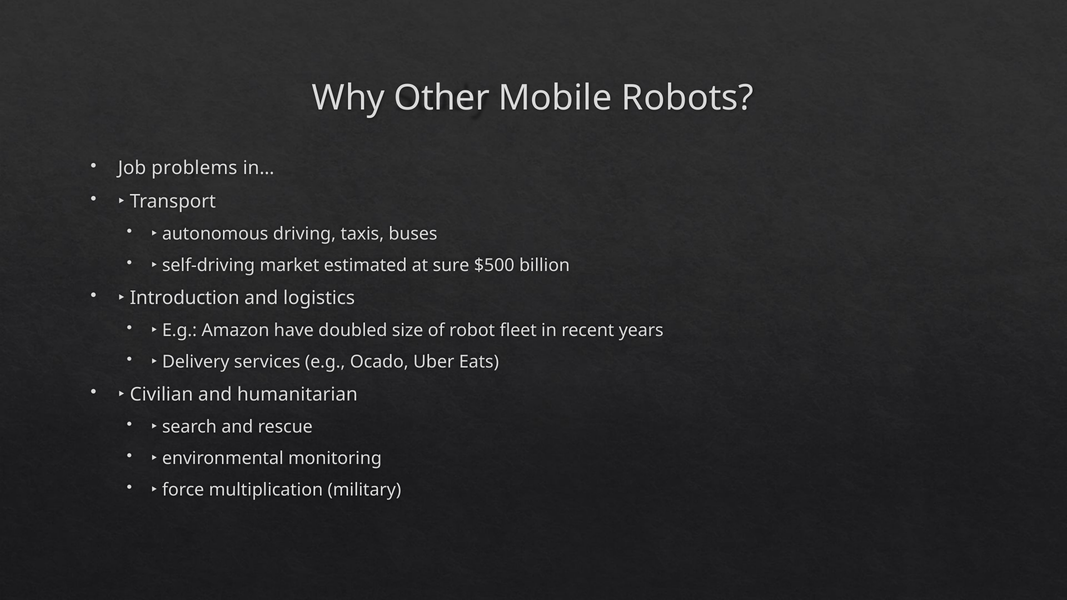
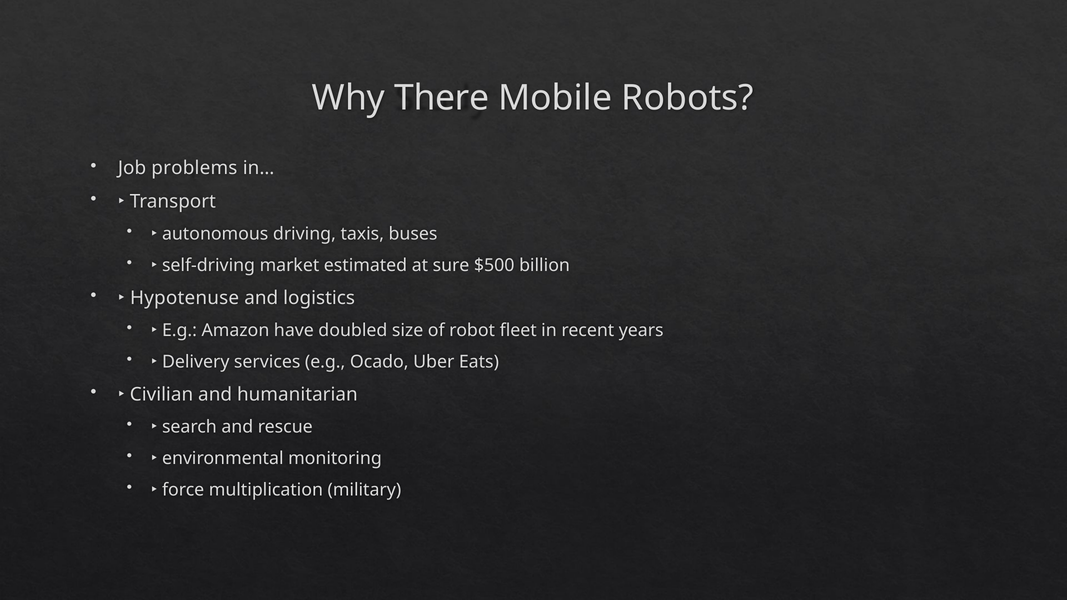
Other: Other -> There
Introduction: Introduction -> Hypotenuse
